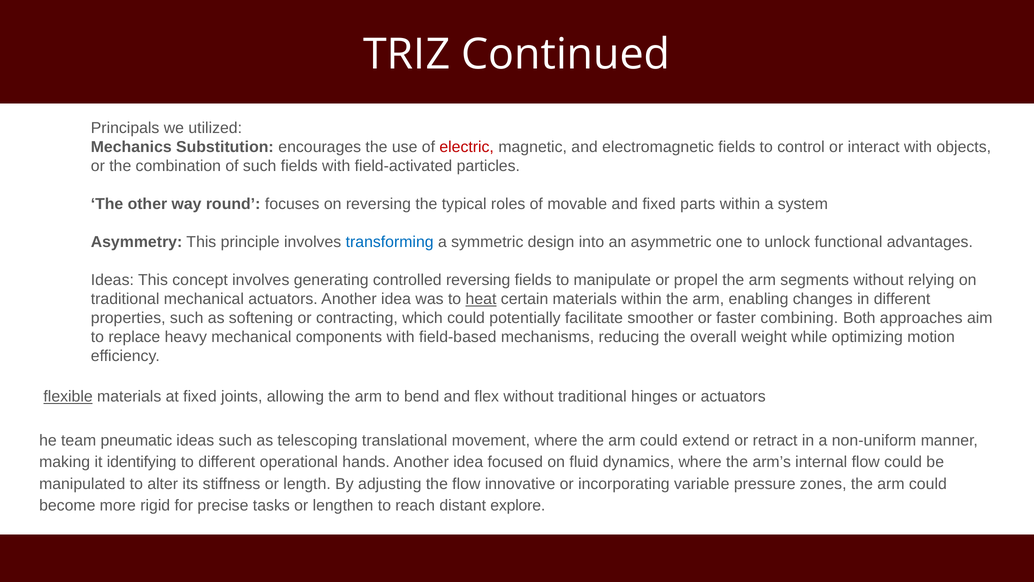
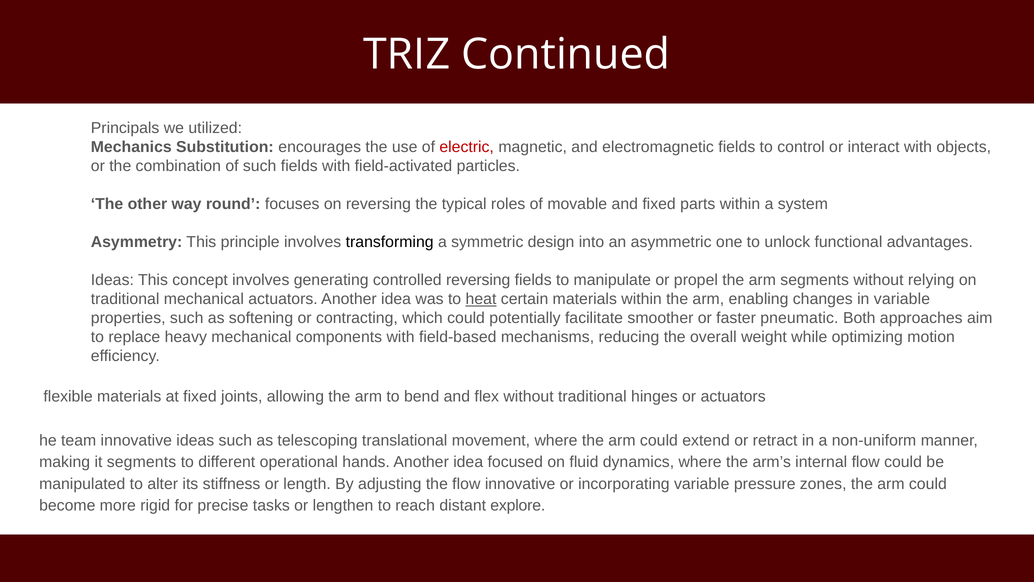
transforming colour: blue -> black
in different: different -> variable
combining: combining -> pneumatic
flexible underline: present -> none
team pneumatic: pneumatic -> innovative
it identifying: identifying -> segments
